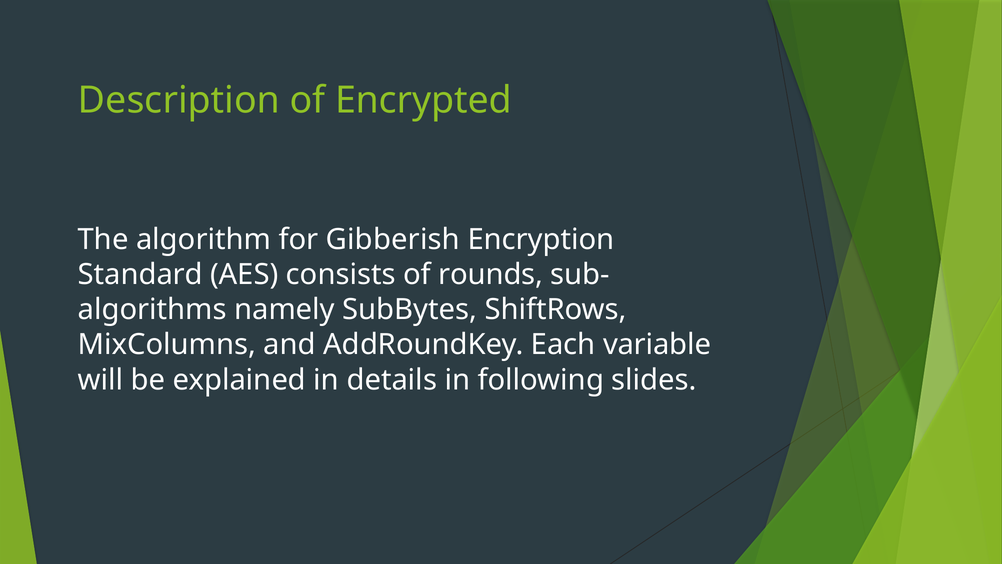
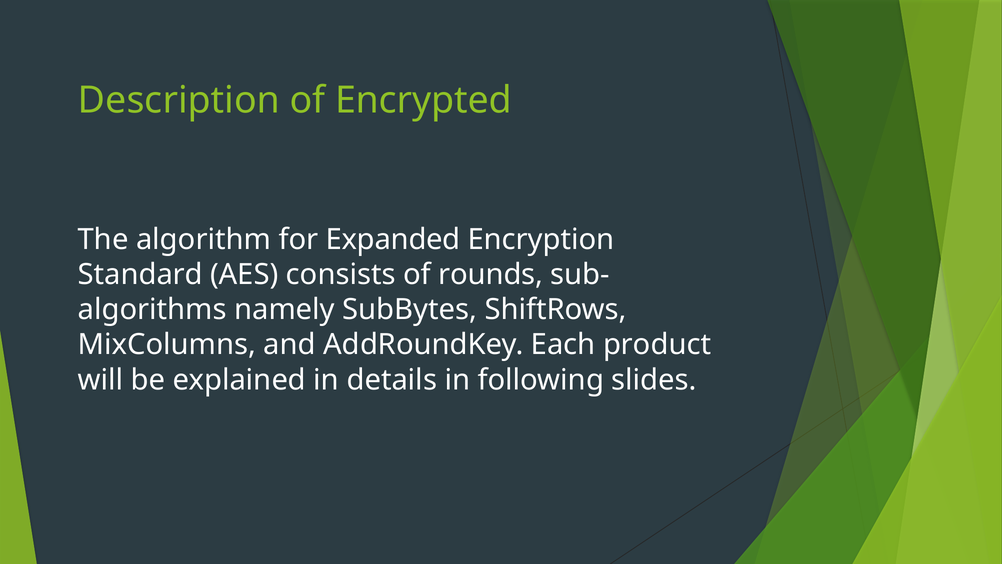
Gibberish: Gibberish -> Expanded
variable: variable -> product
